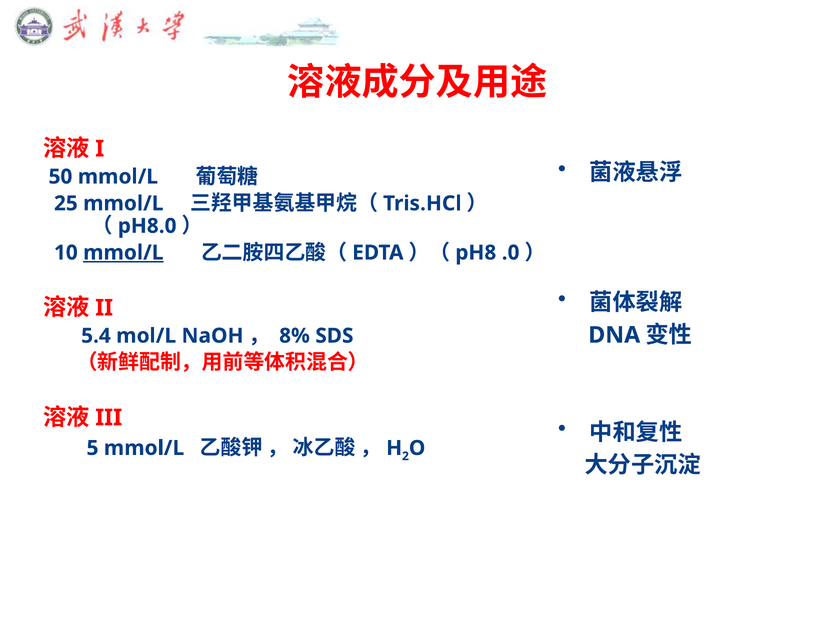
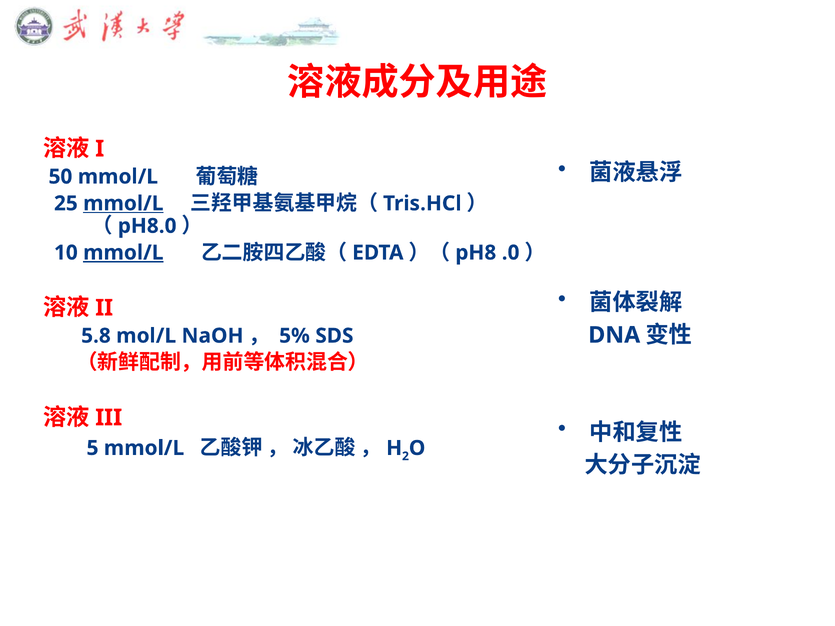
mmol/L at (123, 204) underline: none -> present
5.4: 5.4 -> 5.8
8%: 8% -> 5%
